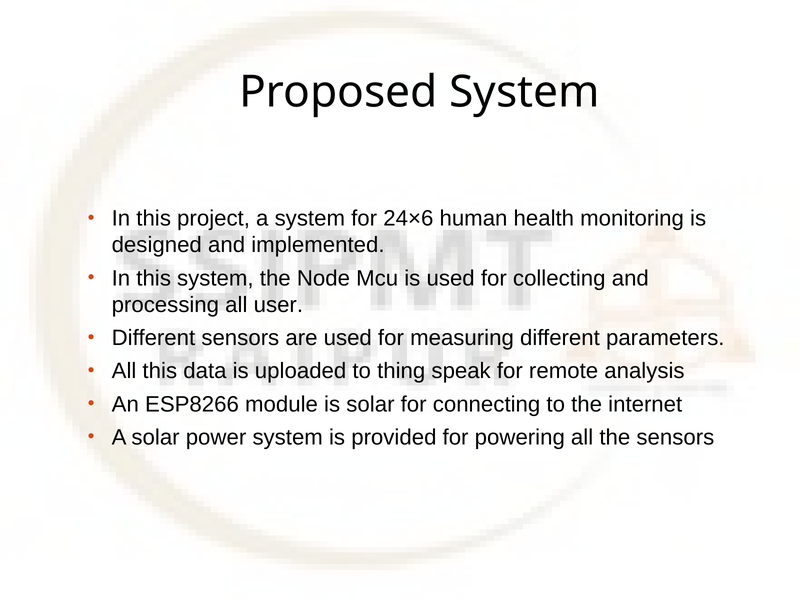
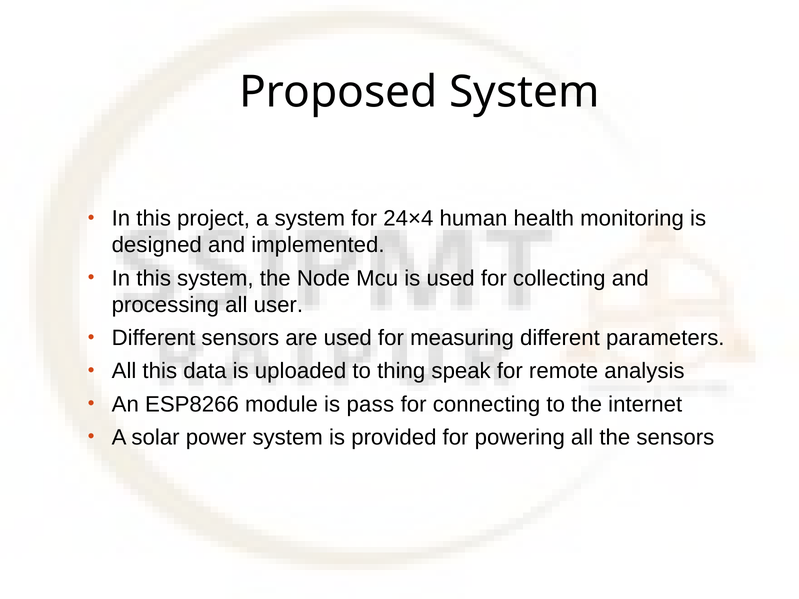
24×6: 24×6 -> 24×4
is solar: solar -> pass
